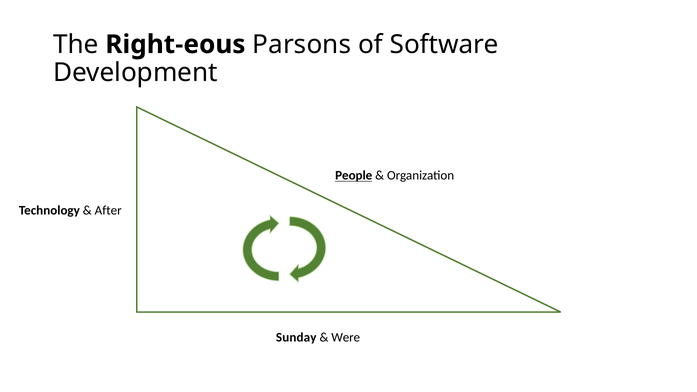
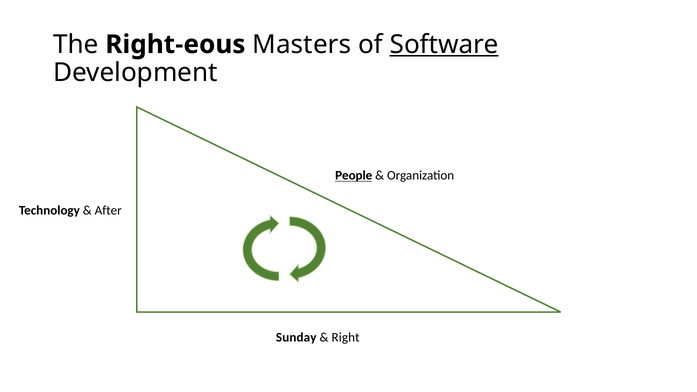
Parsons: Parsons -> Masters
Software underline: none -> present
Were: Were -> Right
